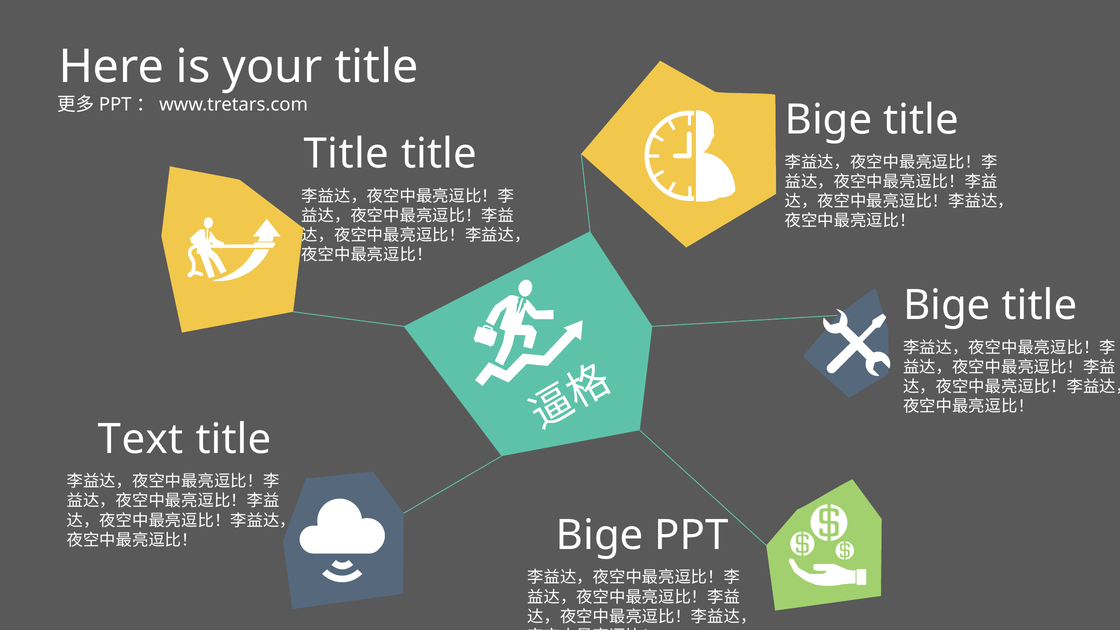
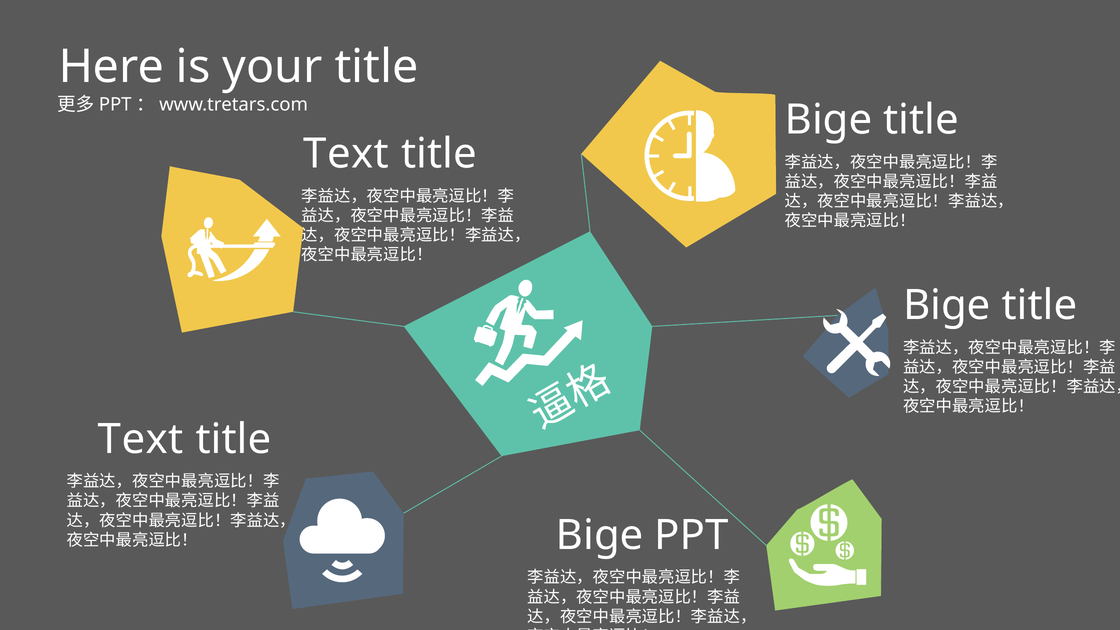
Title at (346, 154): Title -> Text
